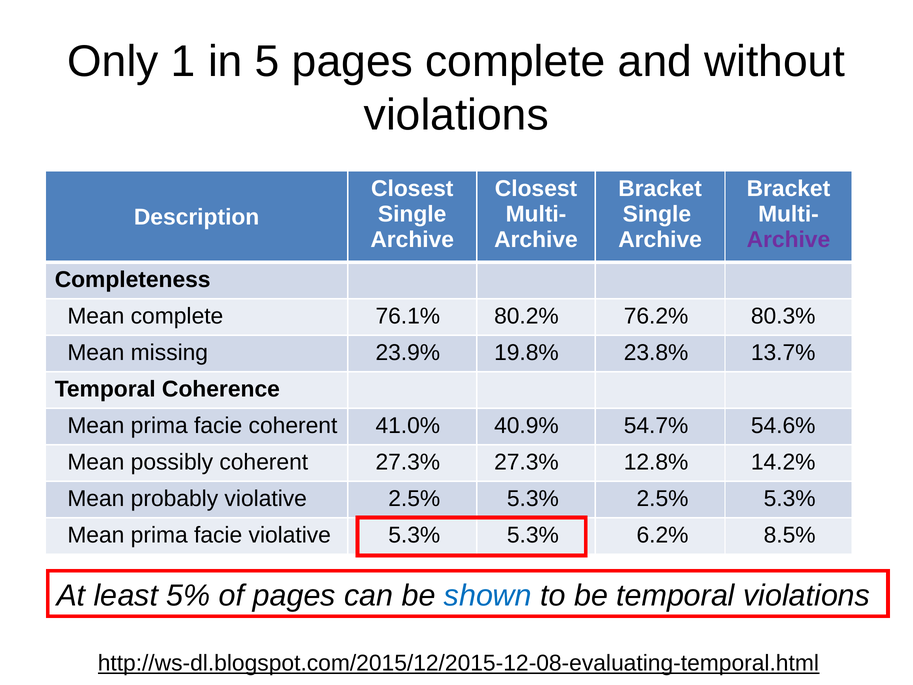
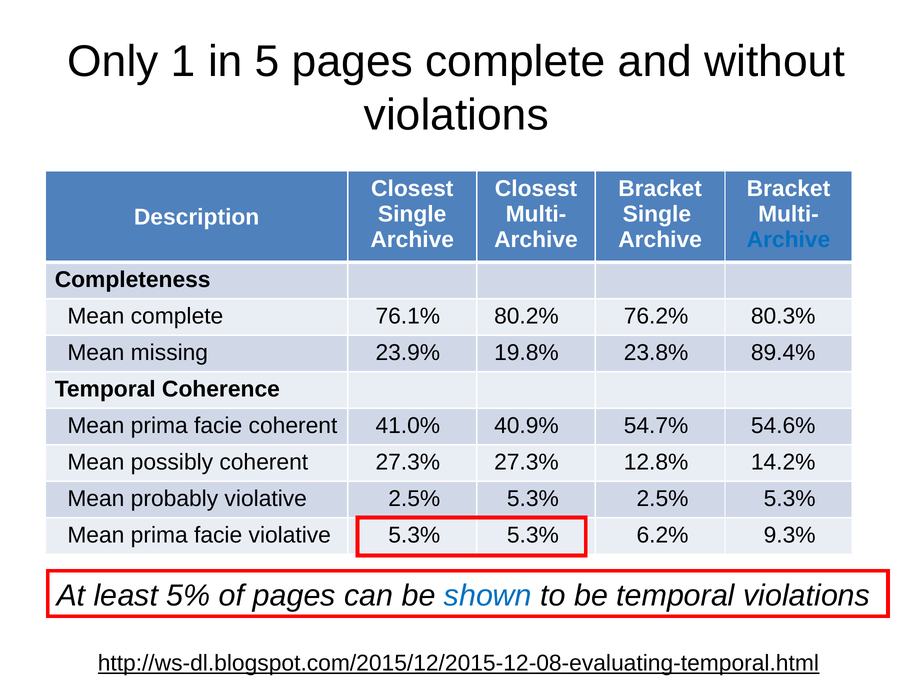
Archive at (788, 240) colour: purple -> blue
13.7%: 13.7% -> 89.4%
8.5%: 8.5% -> 9.3%
